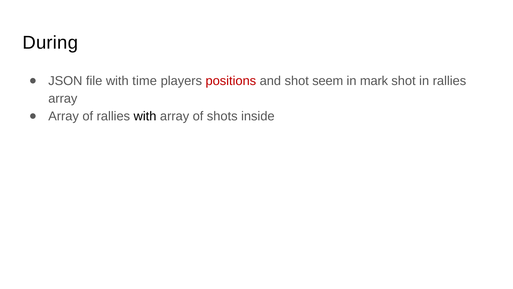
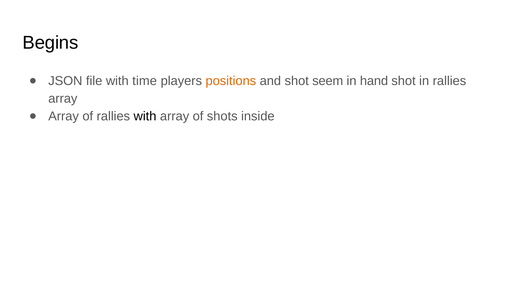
During: During -> Begins
positions colour: red -> orange
mark: mark -> hand
